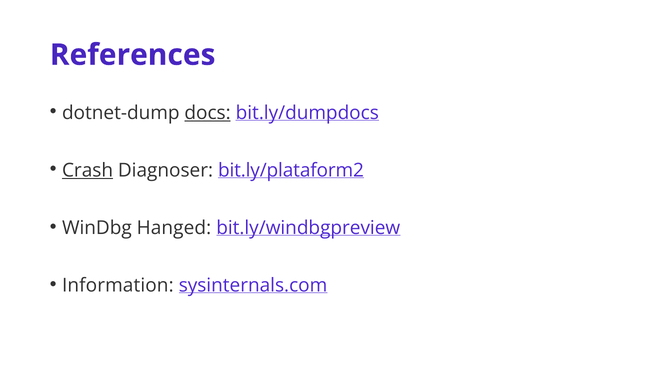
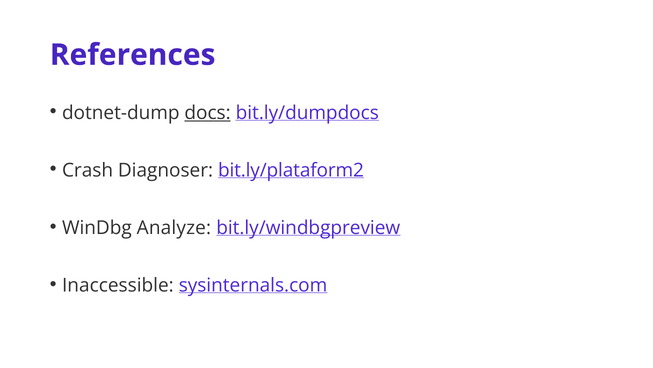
Crash underline: present -> none
Hanged: Hanged -> Analyze
Information: Information -> Inaccessible
